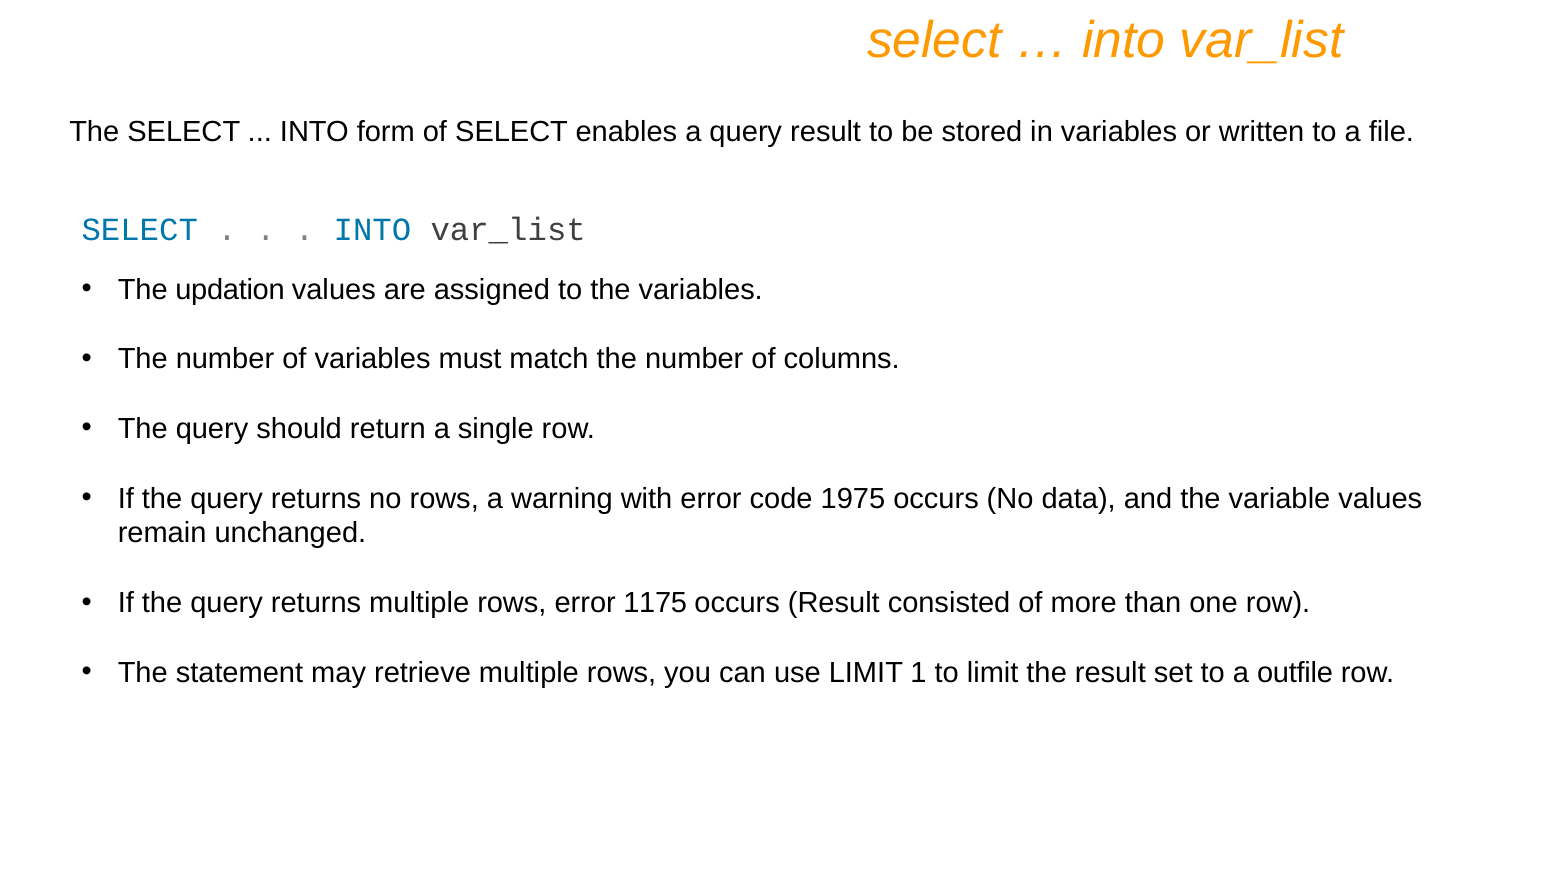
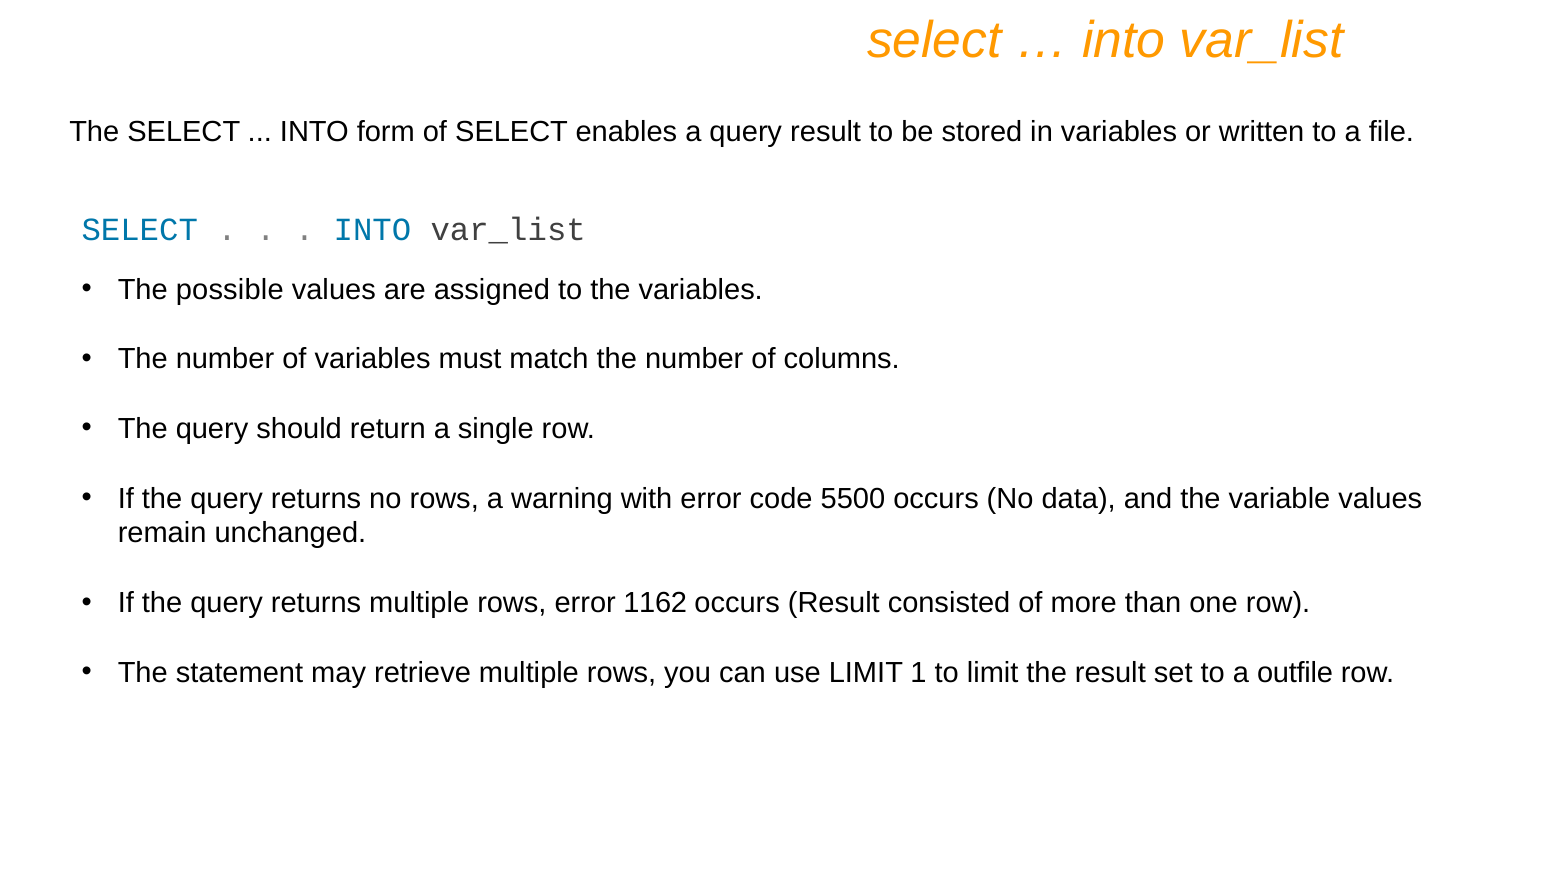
updation: updation -> possible
1975: 1975 -> 5500
1175: 1175 -> 1162
